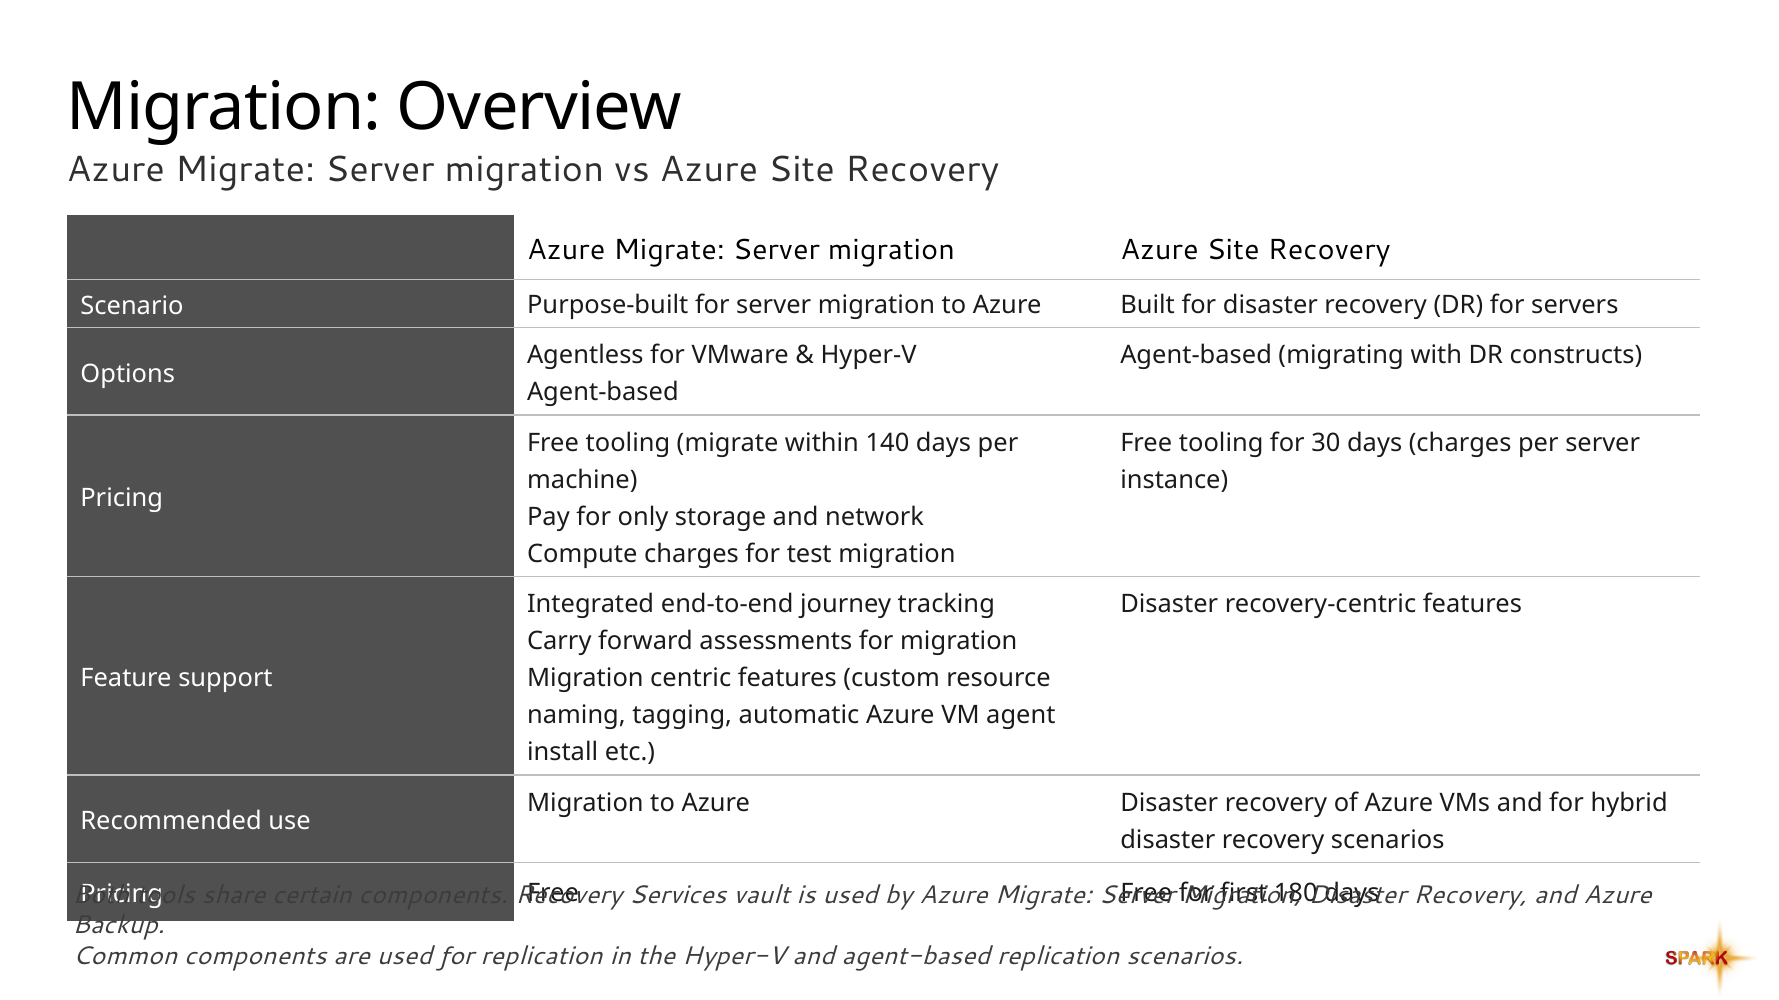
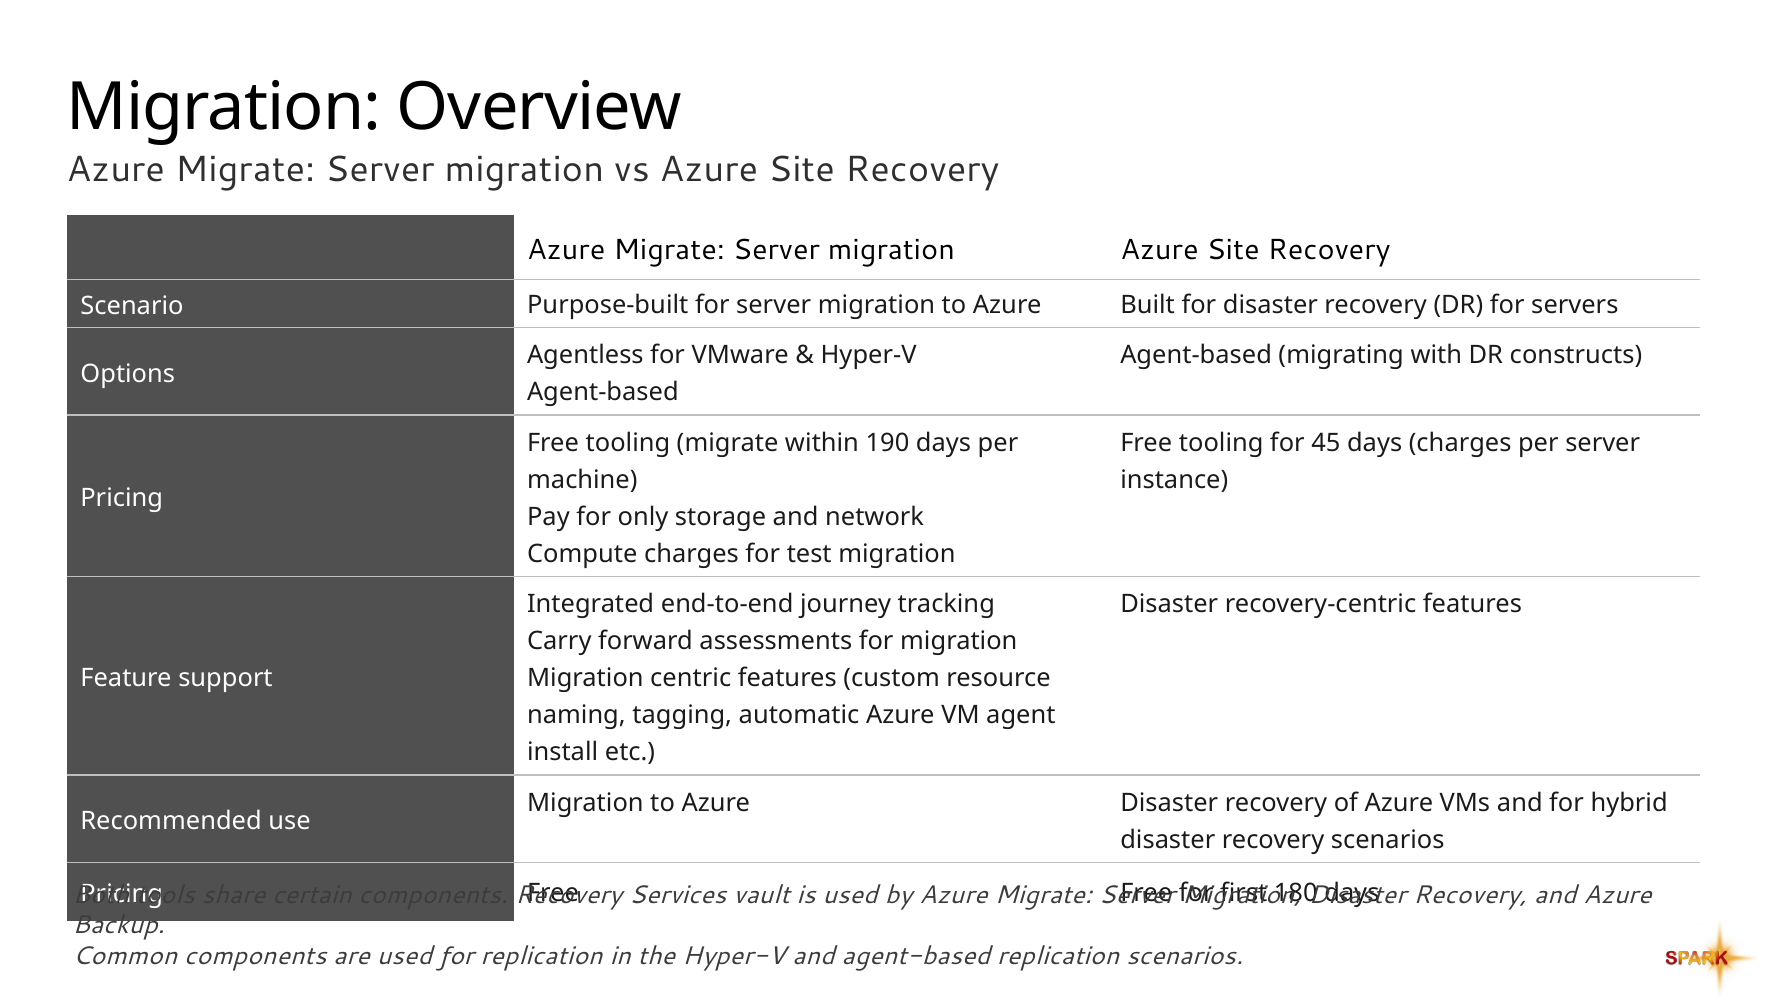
140: 140 -> 190
30: 30 -> 45
